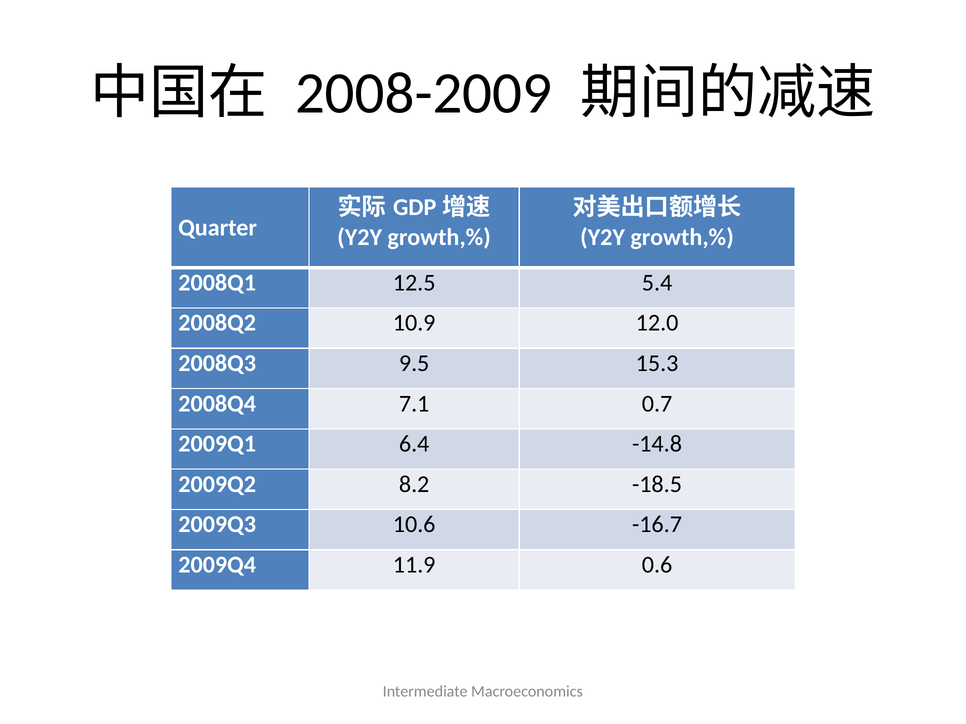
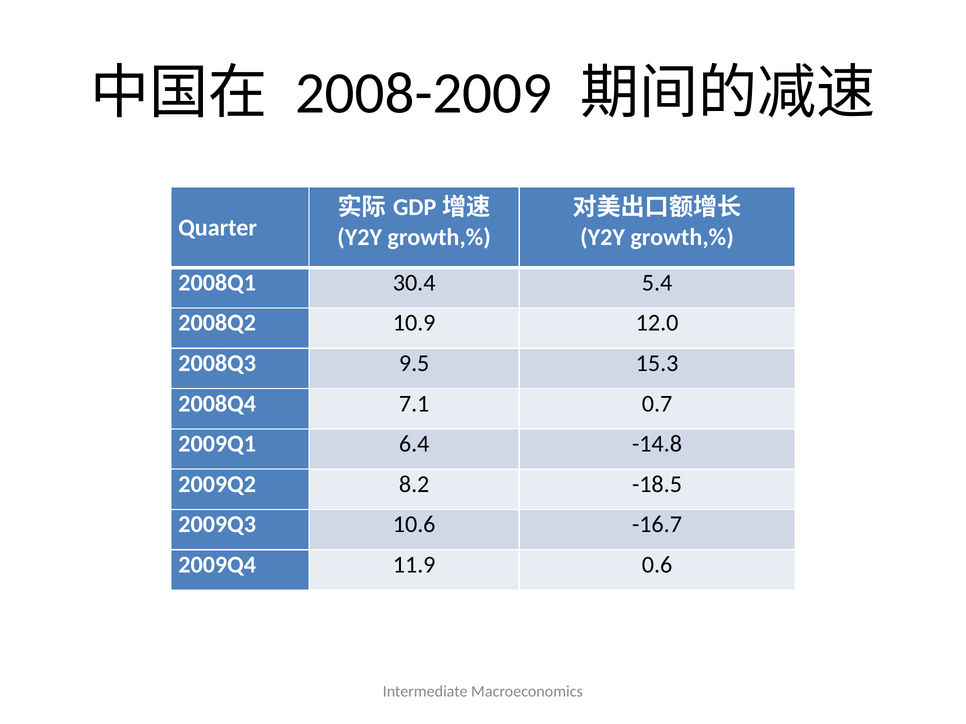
12.5: 12.5 -> 30.4
